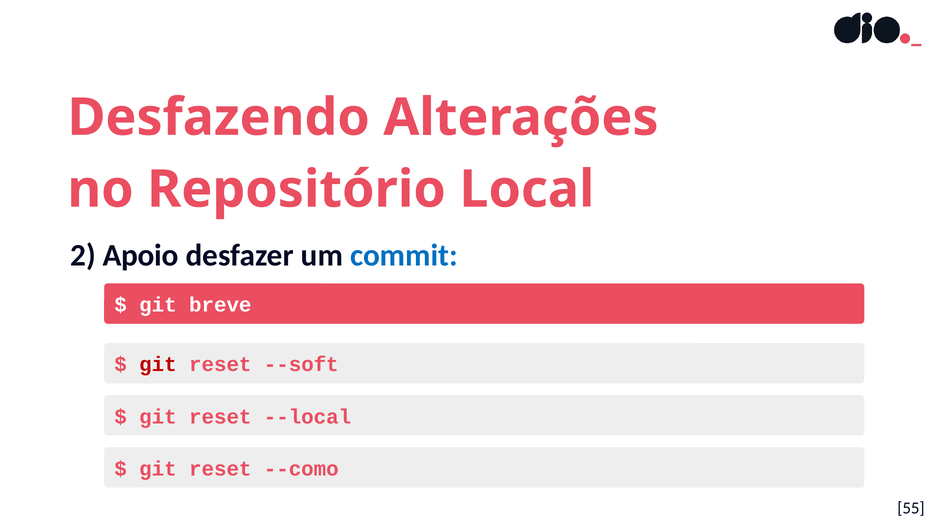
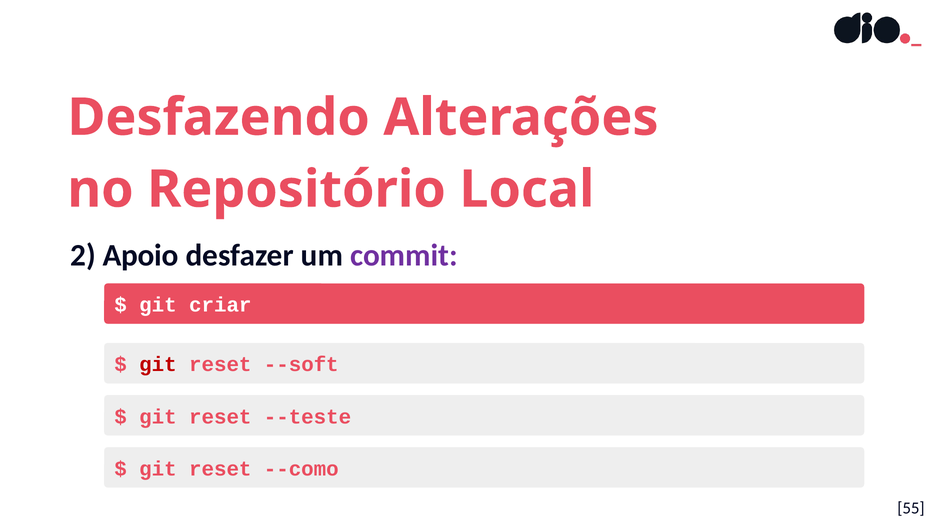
commit colour: blue -> purple
breve: breve -> criar
--local: --local -> --teste
